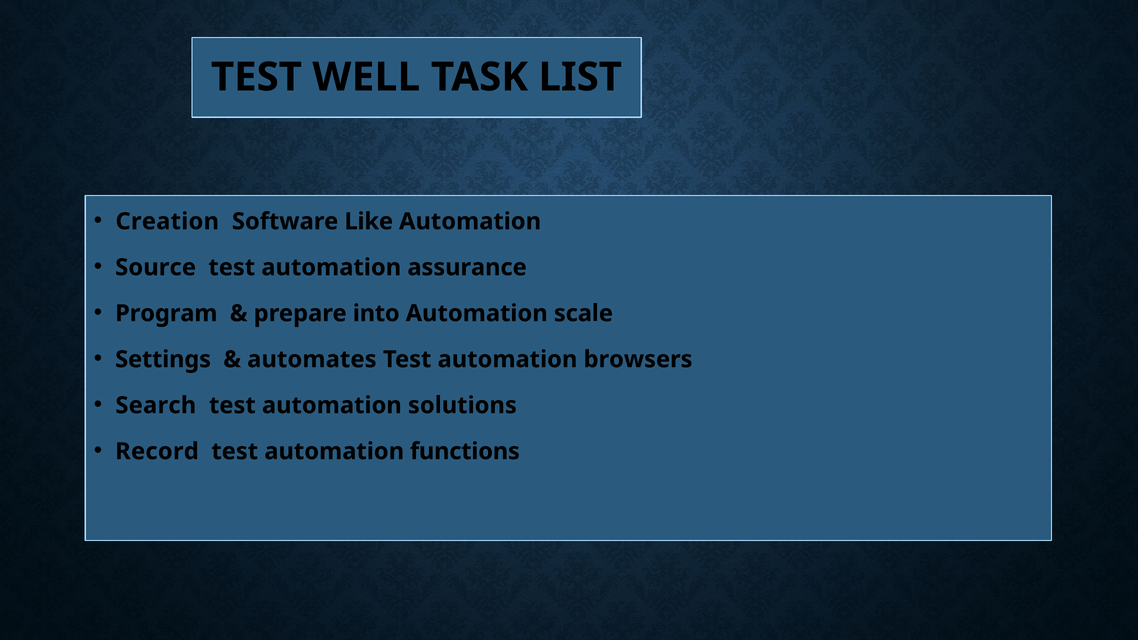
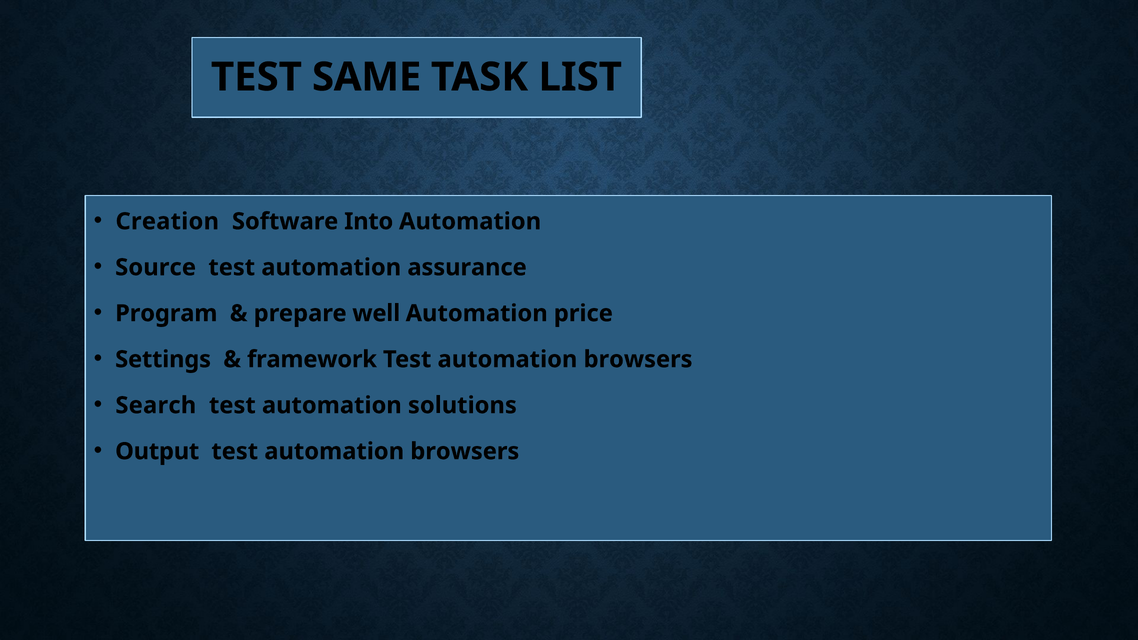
WELL: WELL -> SAME
Like: Like -> Into
into: into -> well
scale: scale -> price
automates: automates -> framework
Record: Record -> Output
functions at (465, 451): functions -> browsers
